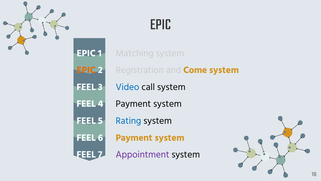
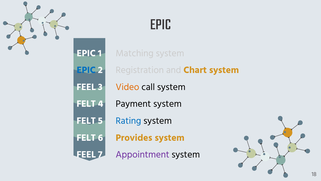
EPIC at (86, 70) colour: orange -> blue
Come: Come -> Chart
Video colour: blue -> orange
FEEL at (86, 104): FEEL -> FELT
FEEL at (86, 120): FEEL -> FELT
FEEL at (86, 137): FEEL -> FELT
6 Payment: Payment -> Provides
